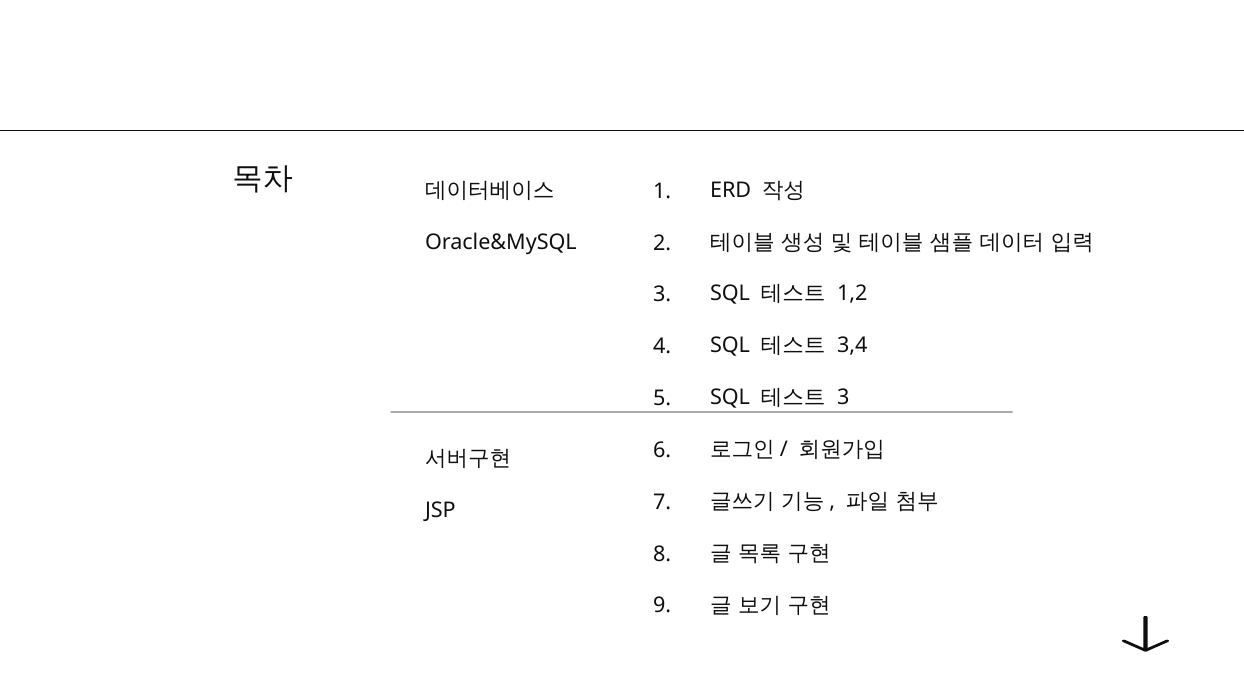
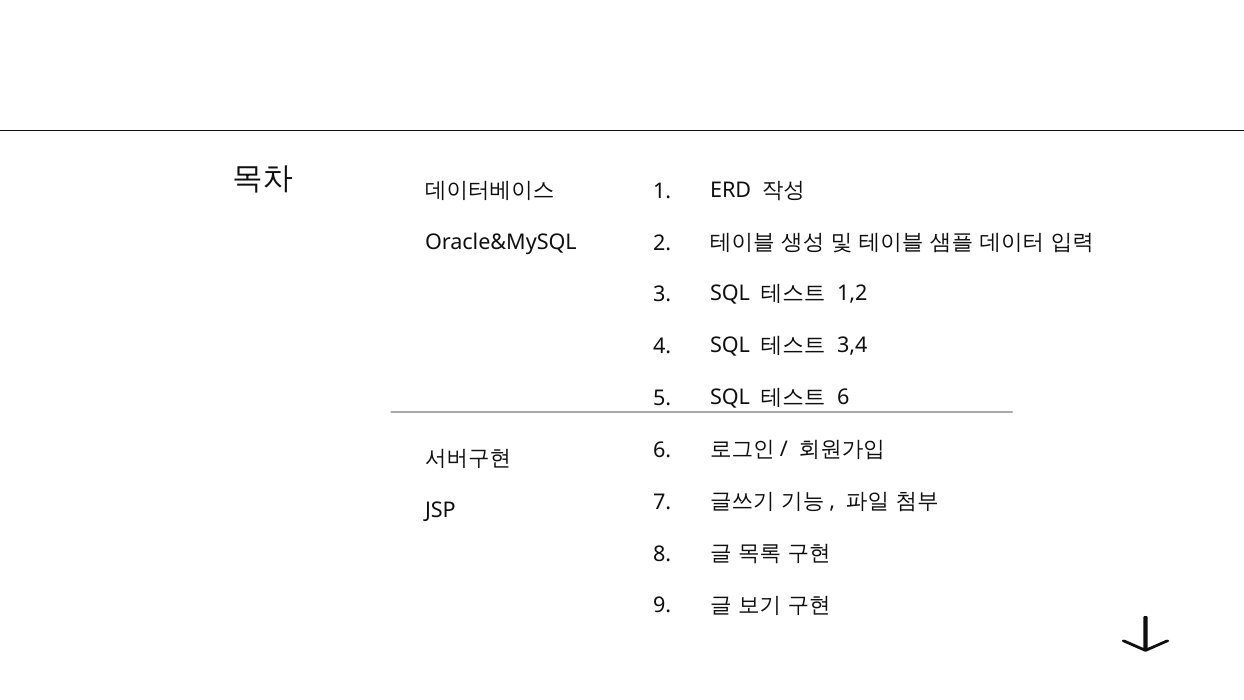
3 at (843, 397): 3 -> 6
